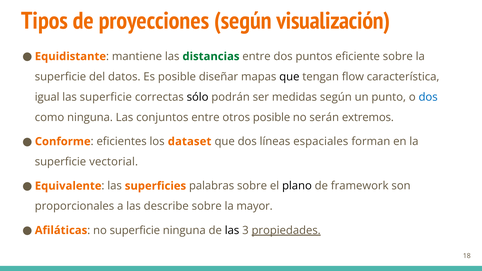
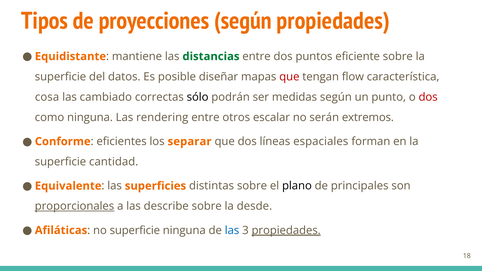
según visualización: visualización -> propiedades
que at (289, 77) colour: black -> red
igual: igual -> cosa
las superficie: superficie -> cambiado
dos at (428, 97) colour: blue -> red
conjuntos: conjuntos -> rendering
otros posible: posible -> escalar
dataset: dataset -> separar
vectorial: vectorial -> cantidad
palabras: palabras -> distintas
framework: framework -> principales
proporcionales underline: none -> present
mayor: mayor -> desde
las at (232, 230) colour: black -> blue
